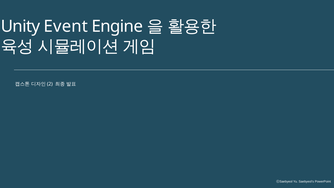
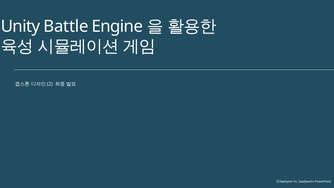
Event: Event -> Battle
